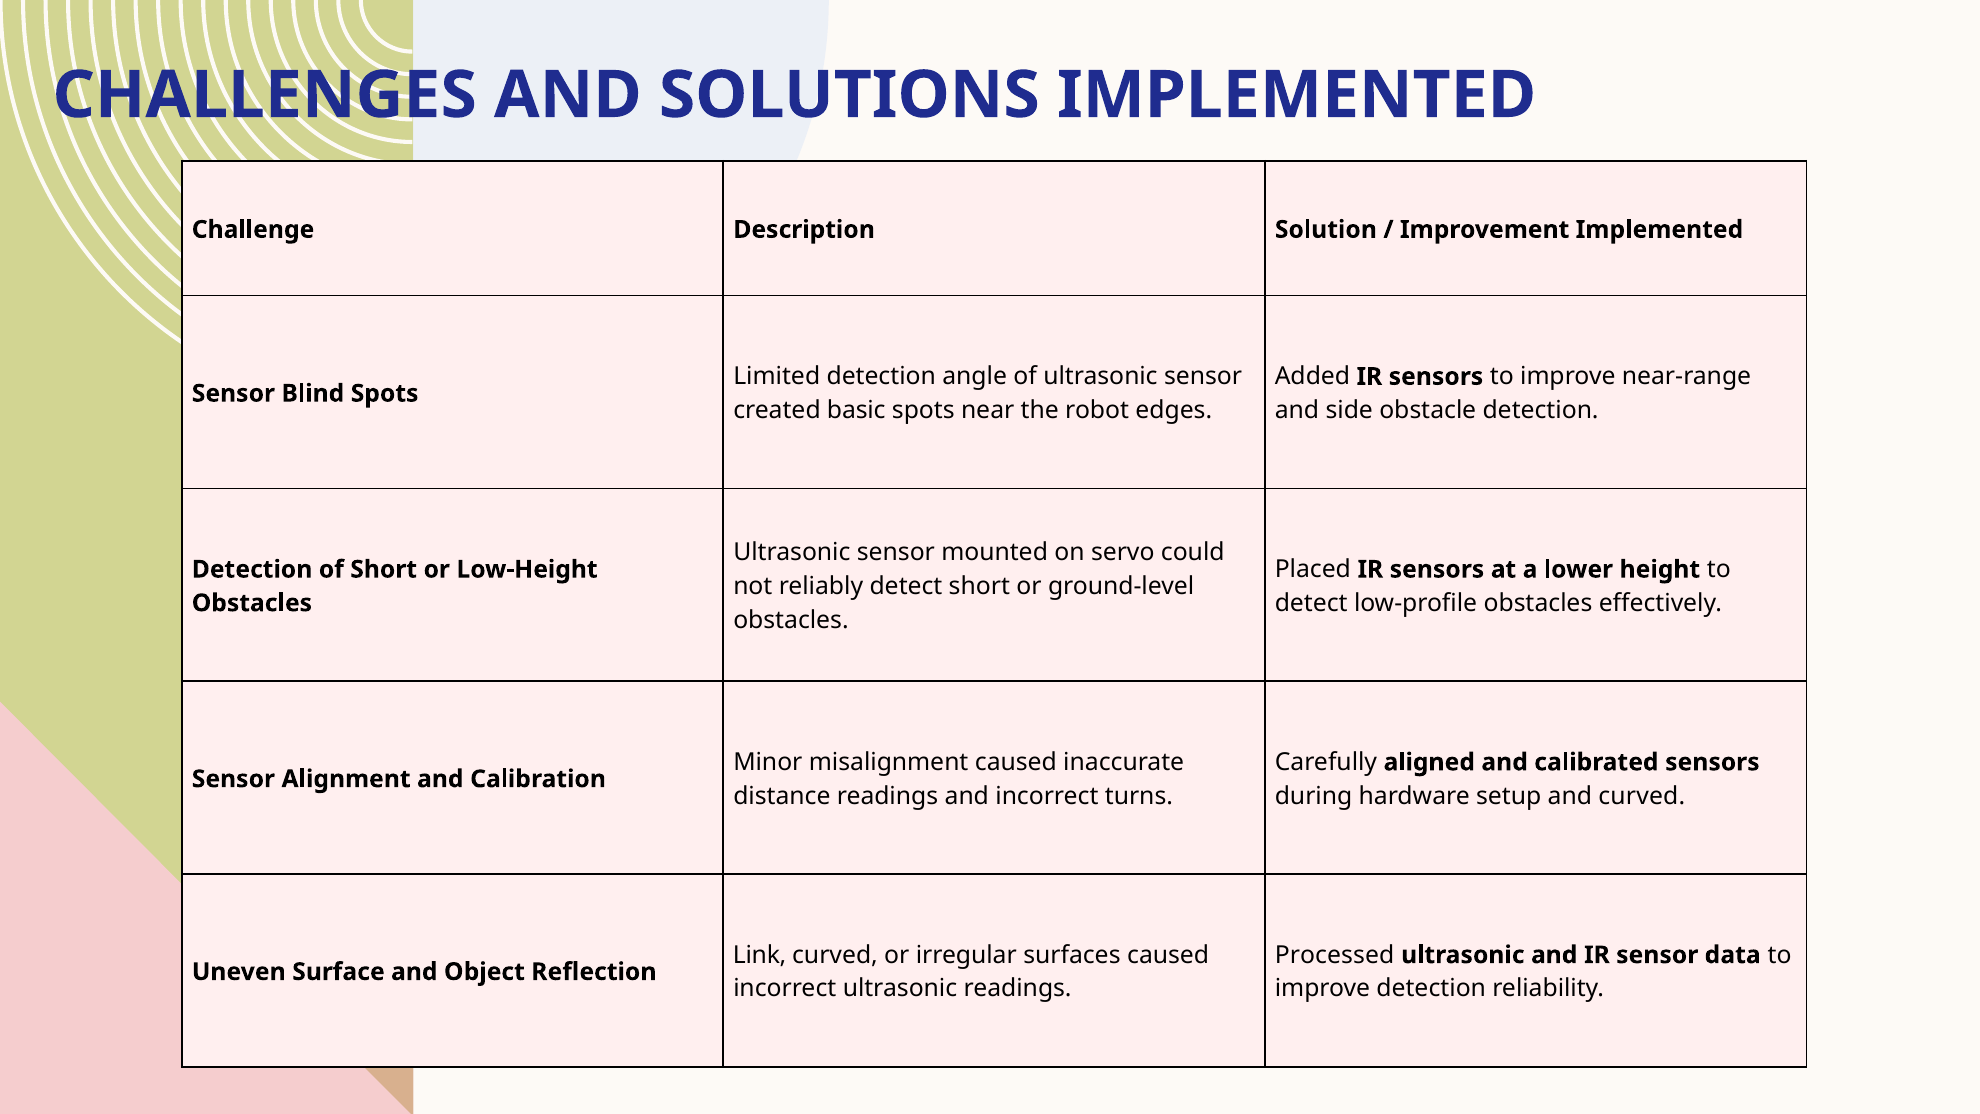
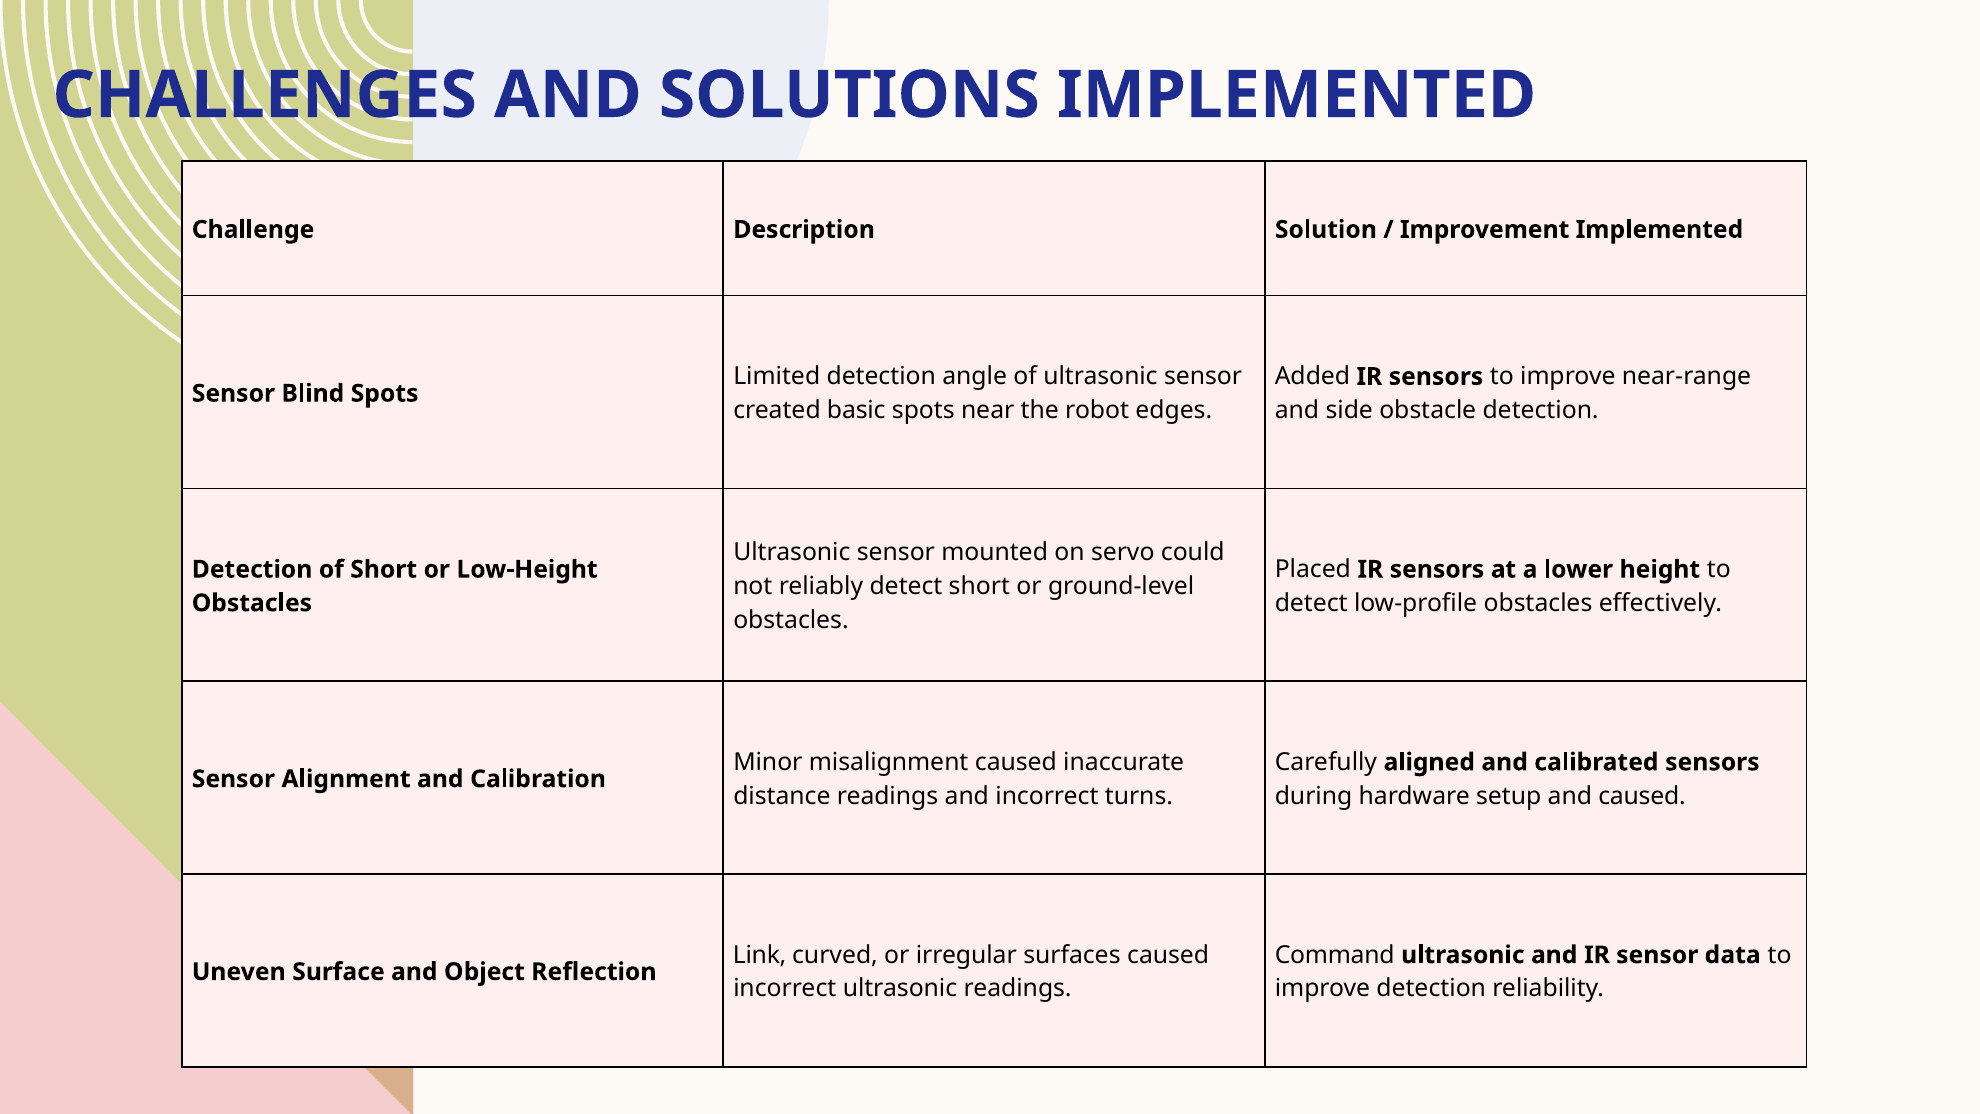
and curved: curved -> caused
Processed: Processed -> Command
